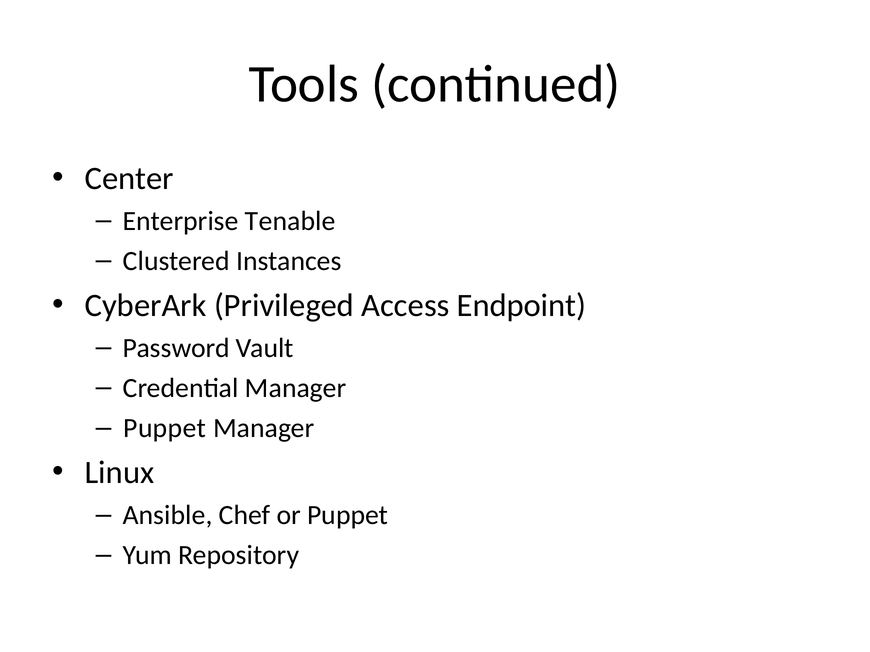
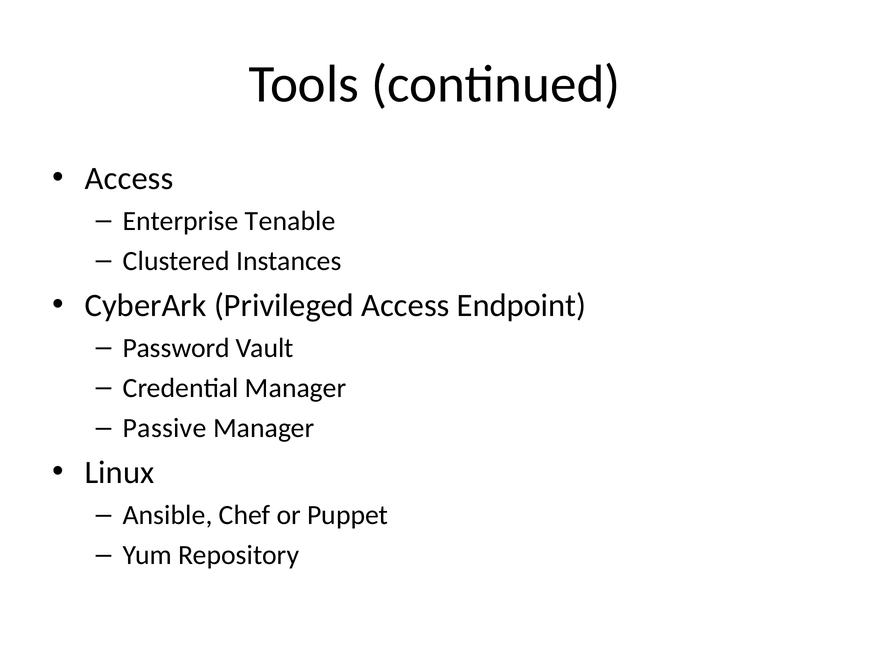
Center at (129, 178): Center -> Access
Puppet at (165, 429): Puppet -> Passive
